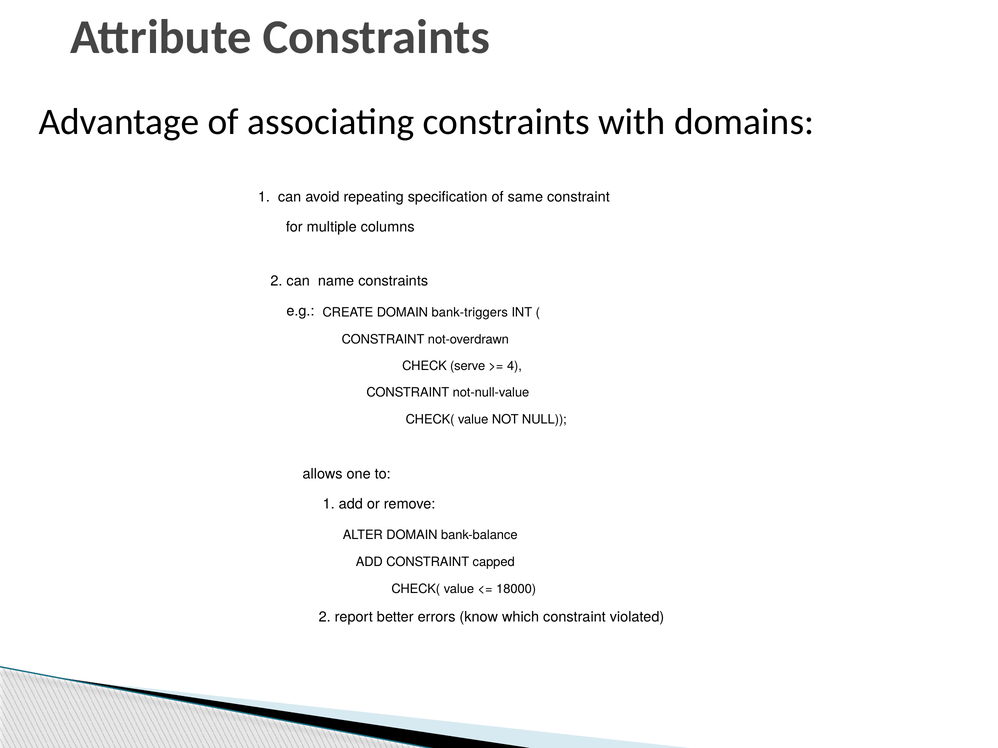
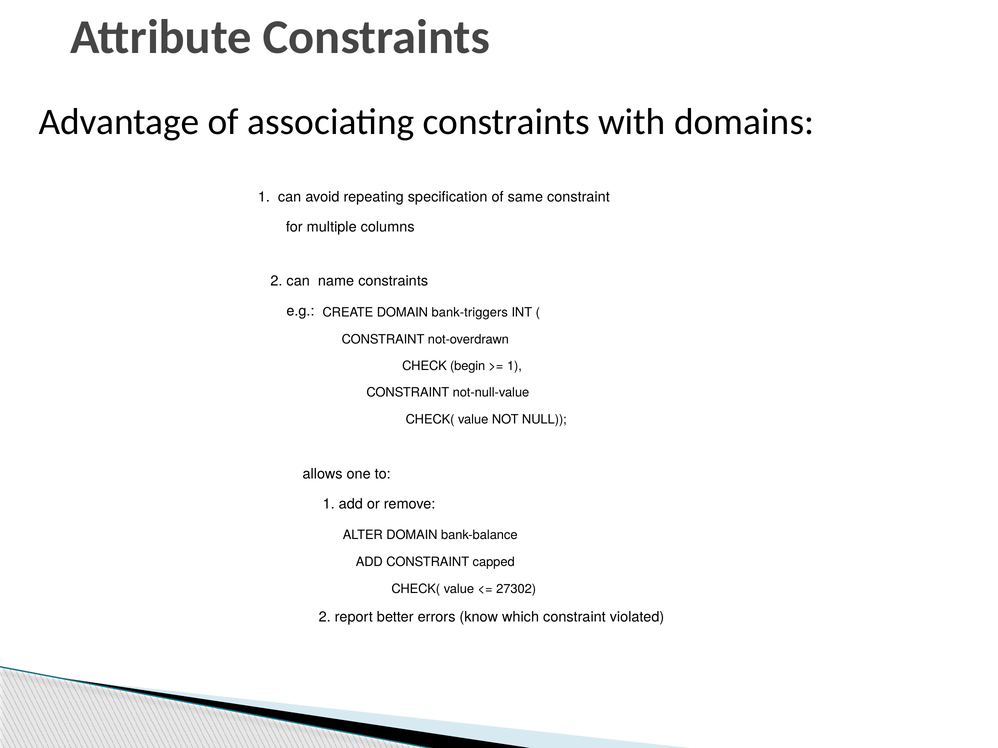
serve: serve -> begin
4 at (514, 366): 4 -> 1
18000: 18000 -> 27302
